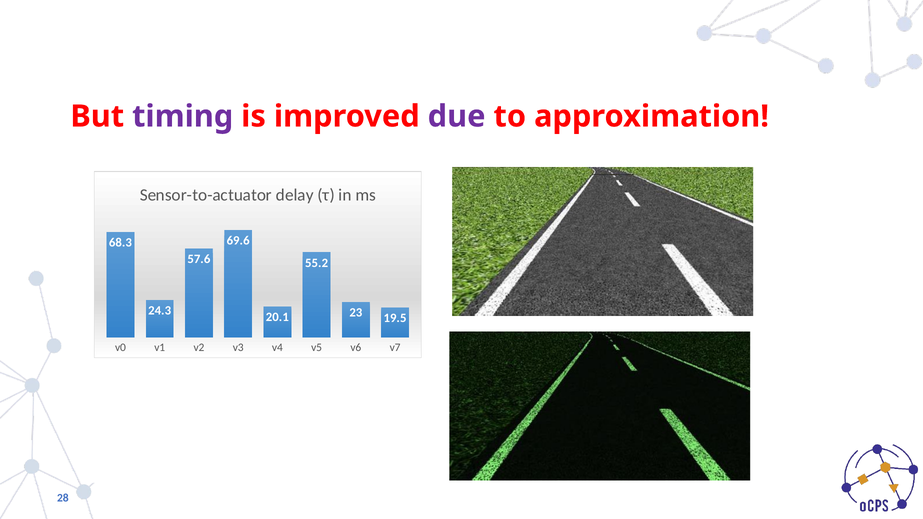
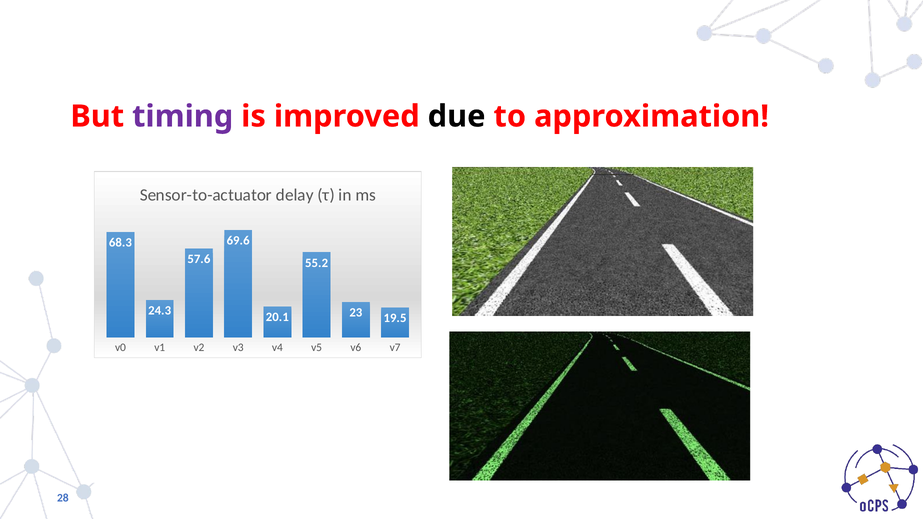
due colour: purple -> black
